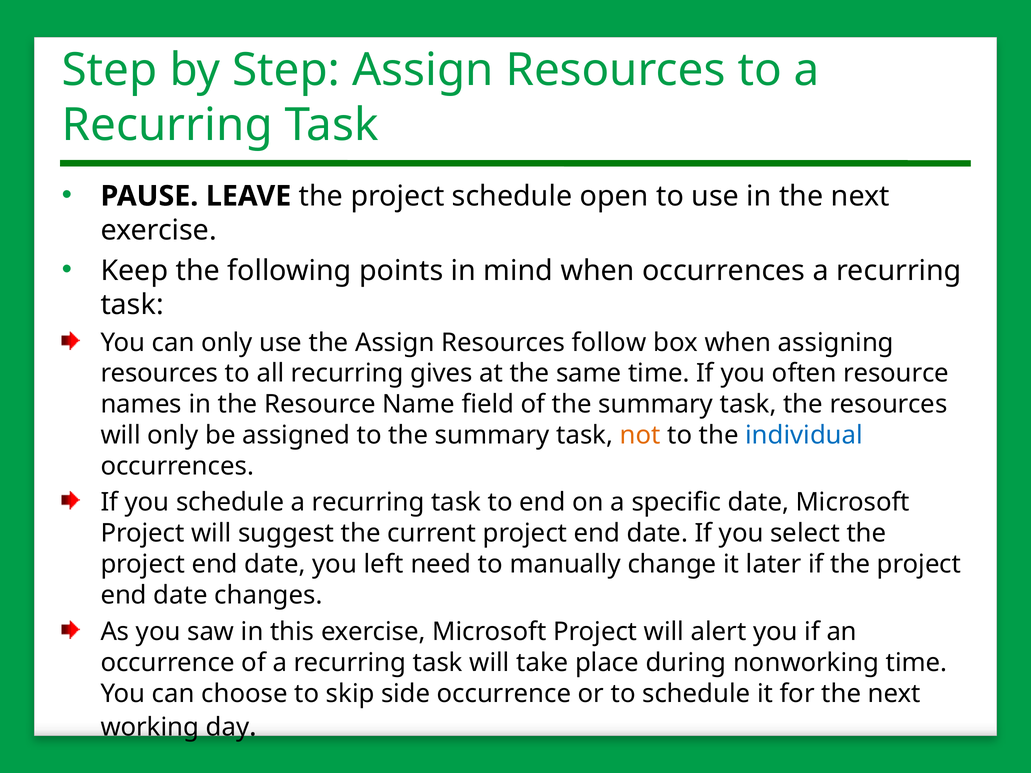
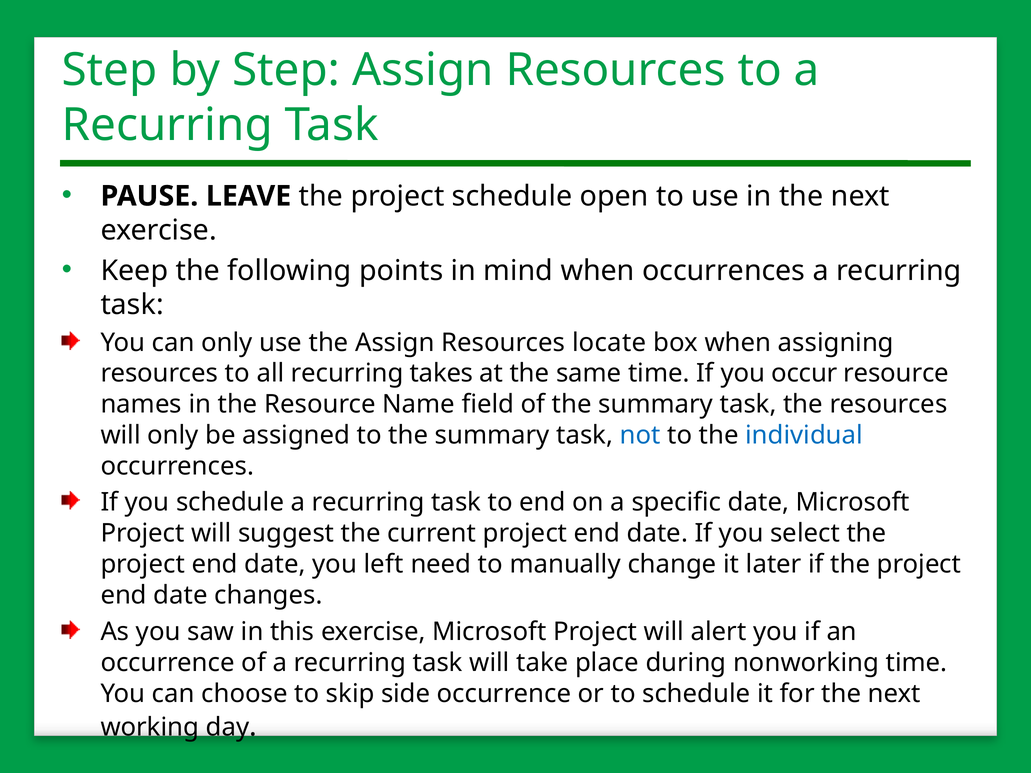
follow: follow -> locate
gives: gives -> takes
often: often -> occur
not colour: orange -> blue
